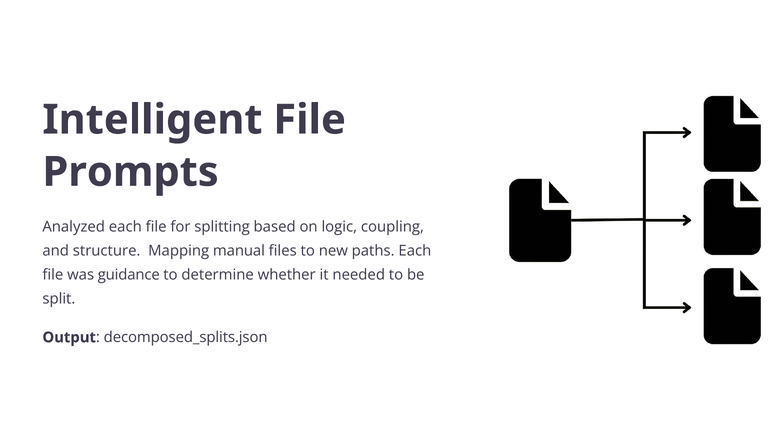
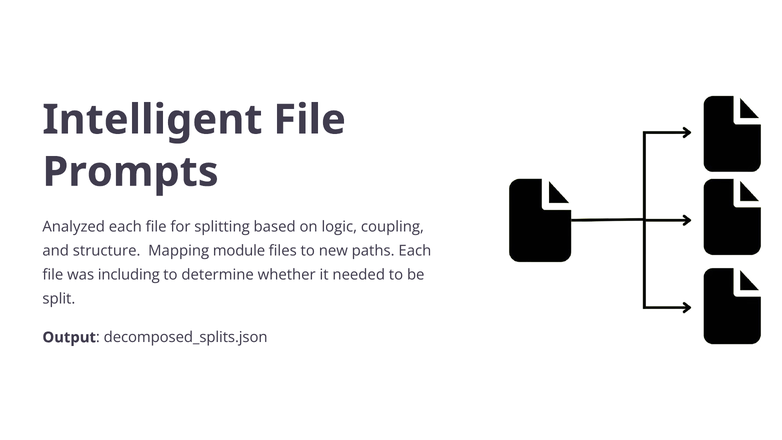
manual: manual -> module
guidance: guidance -> including
